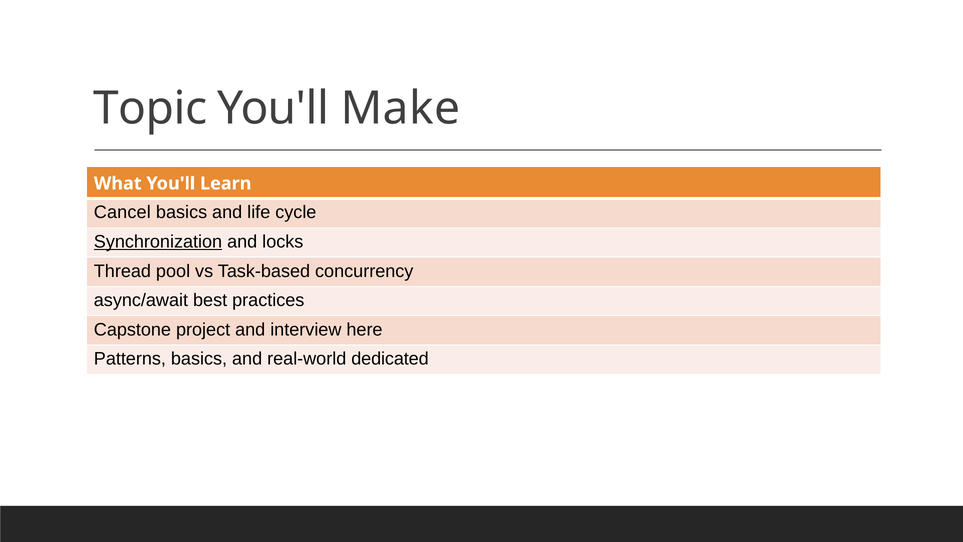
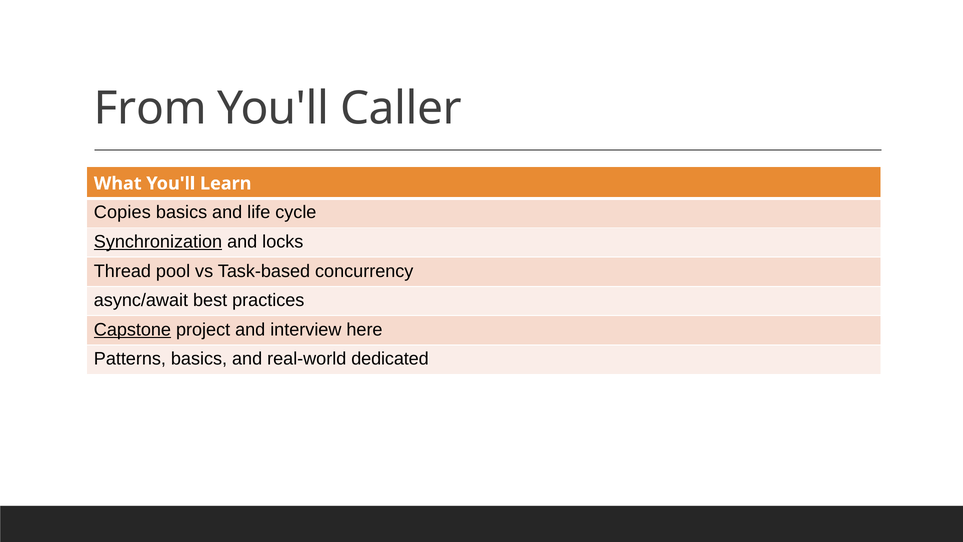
Topic: Topic -> From
Make: Make -> Caller
Cancel: Cancel -> Copies
Capstone underline: none -> present
